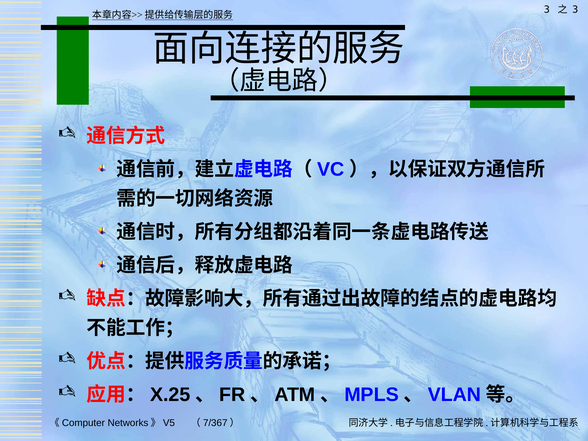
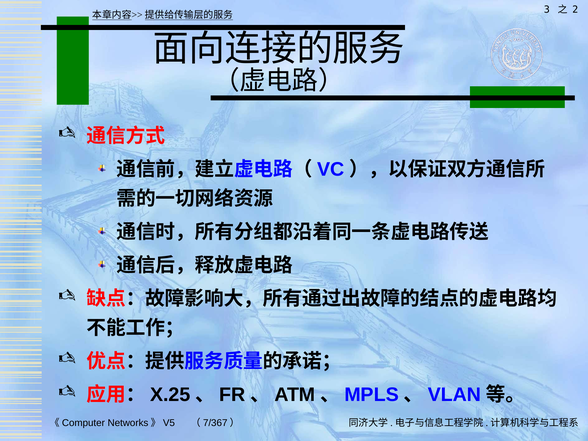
3 at (575, 10): 3 -> 2
